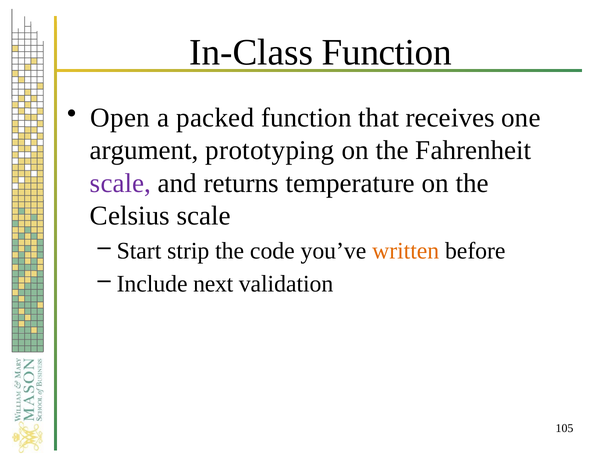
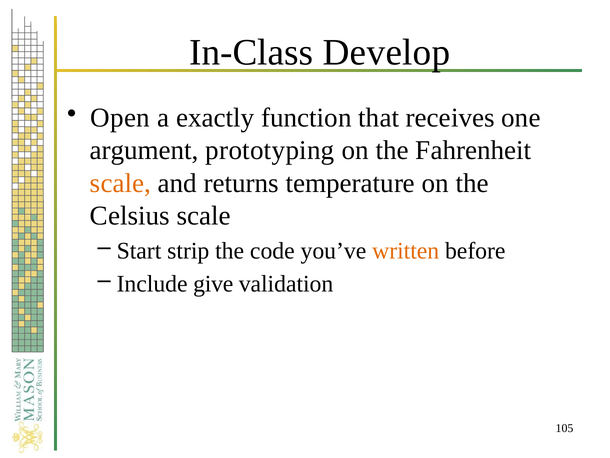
In-Class Function: Function -> Develop
packed: packed -> exactly
scale at (120, 183) colour: purple -> orange
next: next -> give
